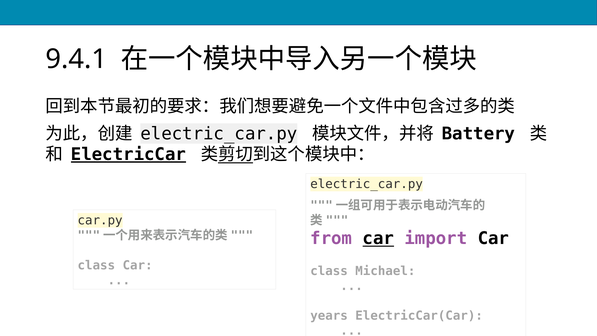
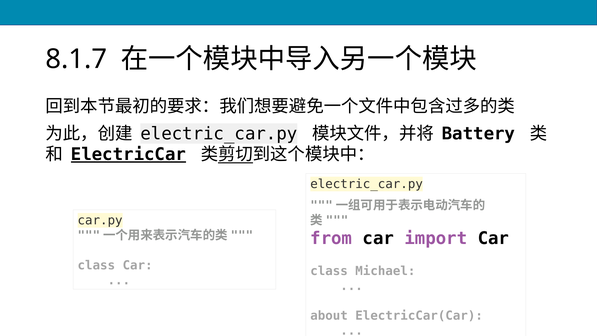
9.4.1: 9.4.1 -> 8.1.7
car at (378, 238) underline: present -> none
years: years -> about
